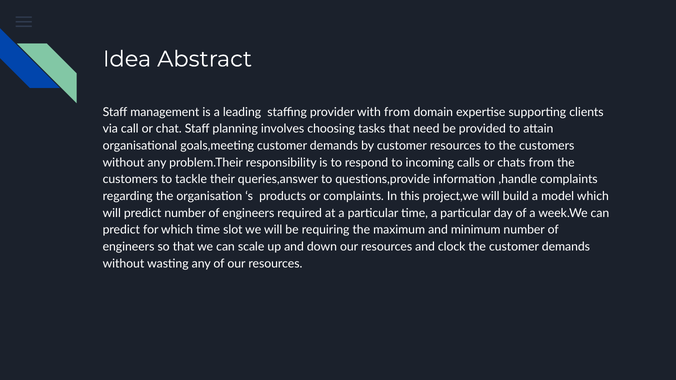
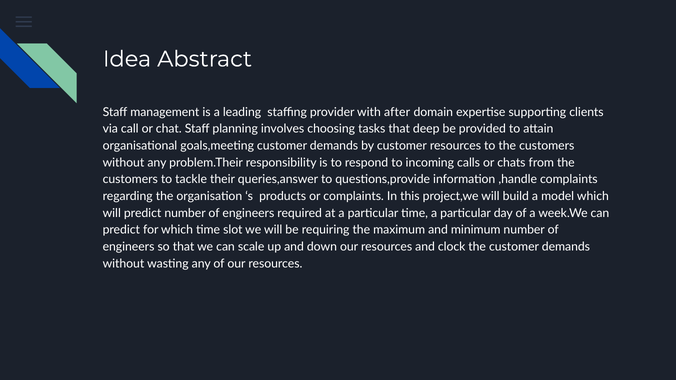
with from: from -> after
need: need -> deep
